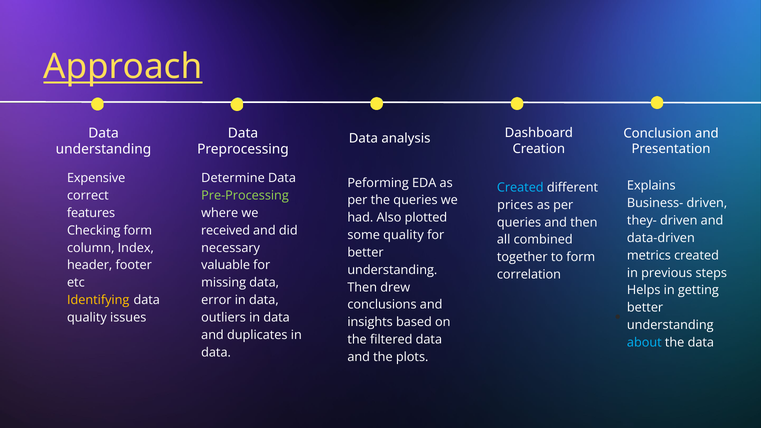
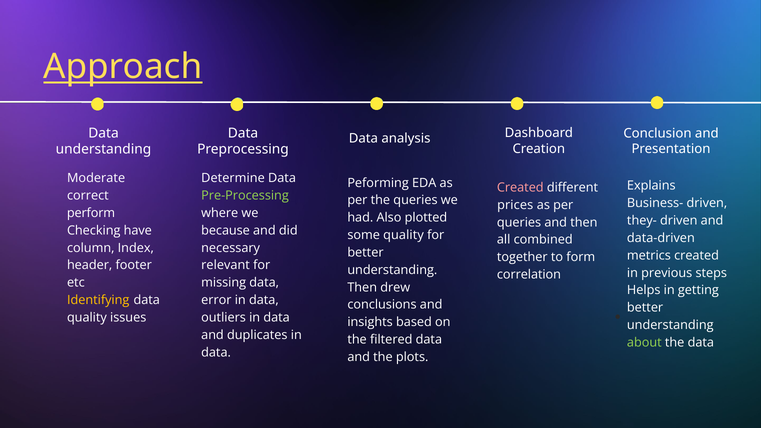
Expensive: Expensive -> Moderate
Created at (520, 188) colour: light blue -> pink
features: features -> perform
Checking form: form -> have
received: received -> because
valuable: valuable -> relevant
abοut colour: light blue -> light green
